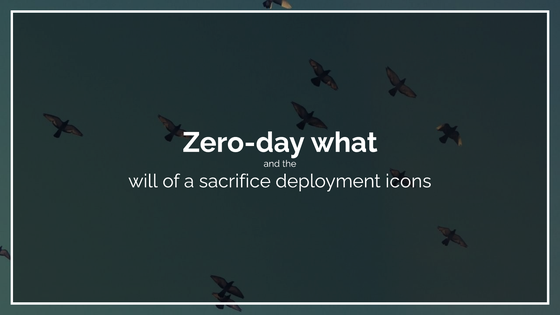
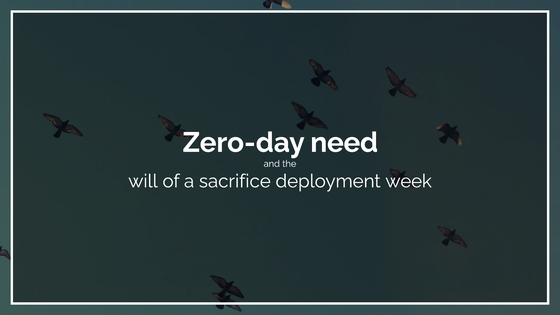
what: what -> need
icons: icons -> week
